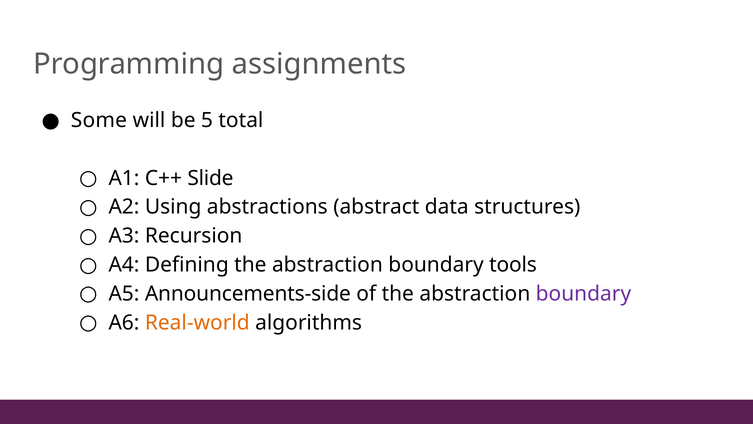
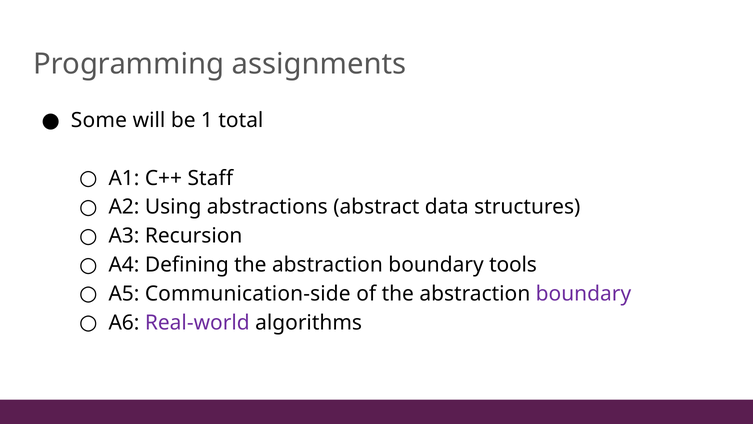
5: 5 -> 1
Slide: Slide -> Staff
Announcements-side: Announcements-side -> Communication-side
Real-world colour: orange -> purple
